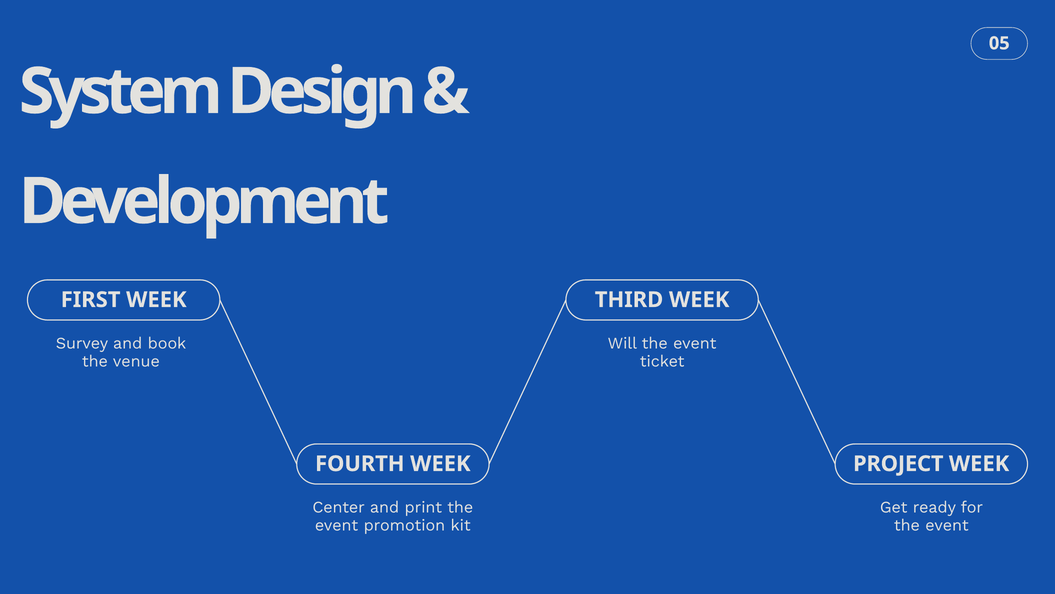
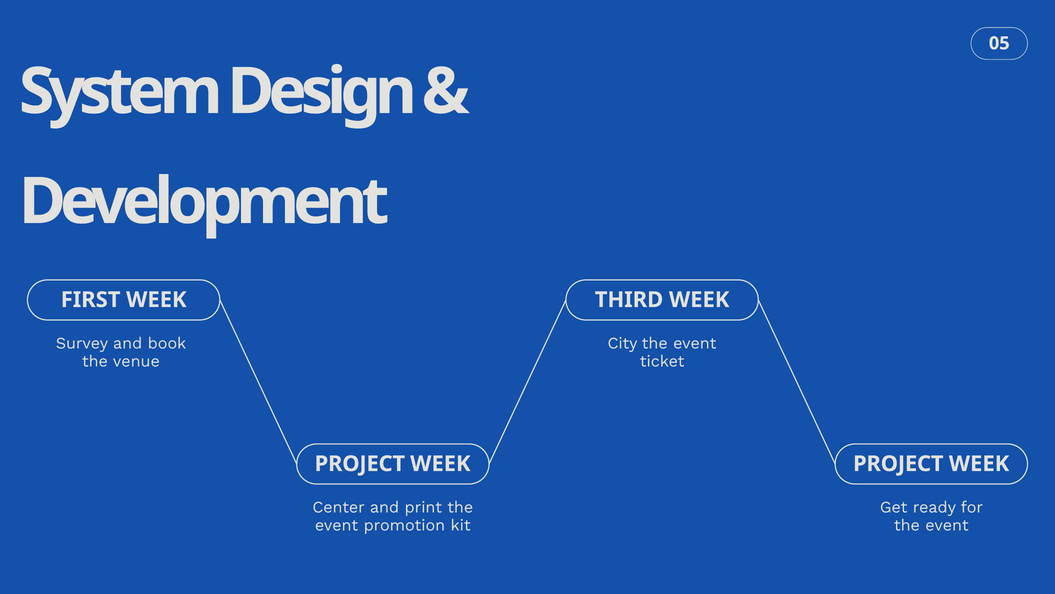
Will: Will -> City
FOURTH at (360, 463): FOURTH -> PROJECT
